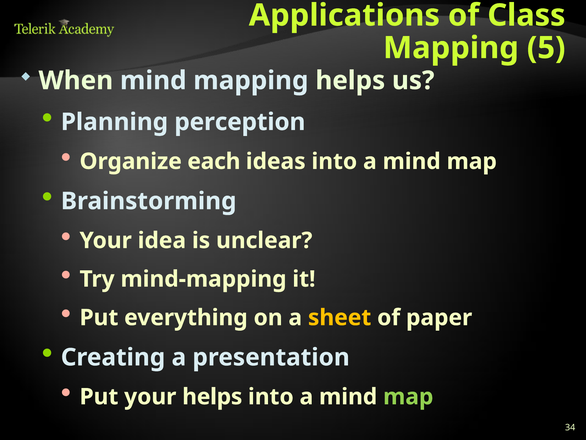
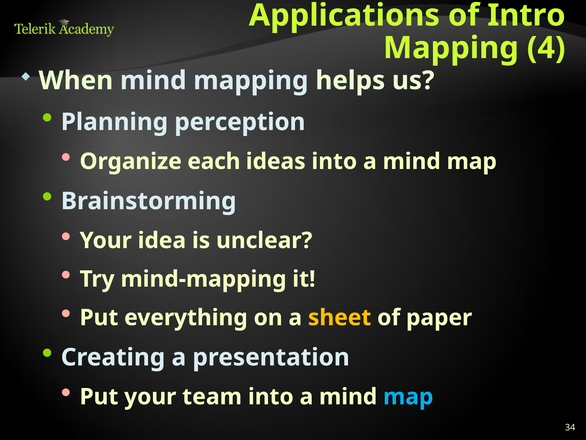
Class: Class -> Intro
5: 5 -> 4
your helps: helps -> team
map at (408, 396) colour: light green -> light blue
